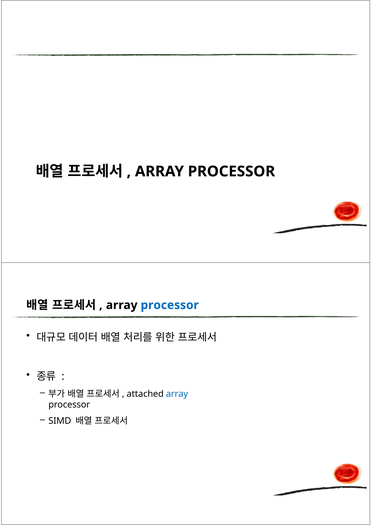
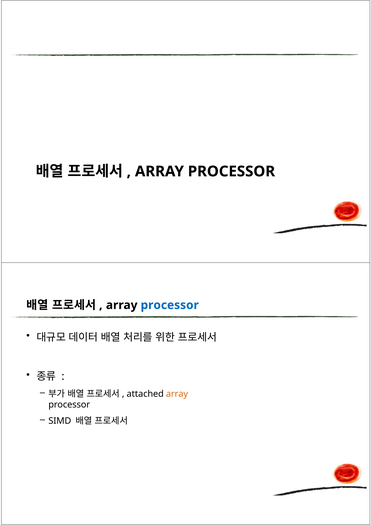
array at (177, 394) colour: blue -> orange
